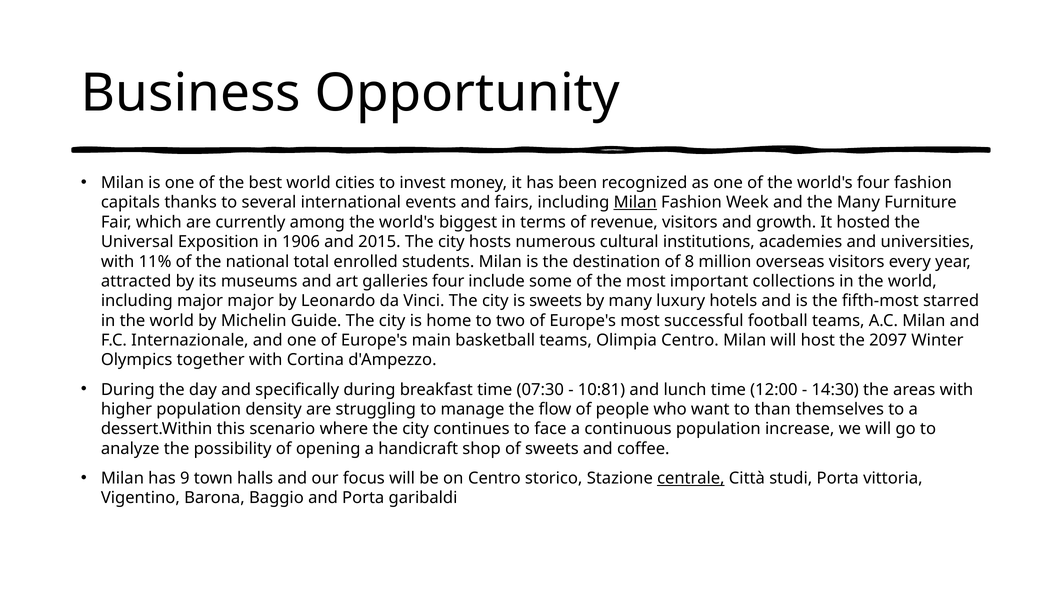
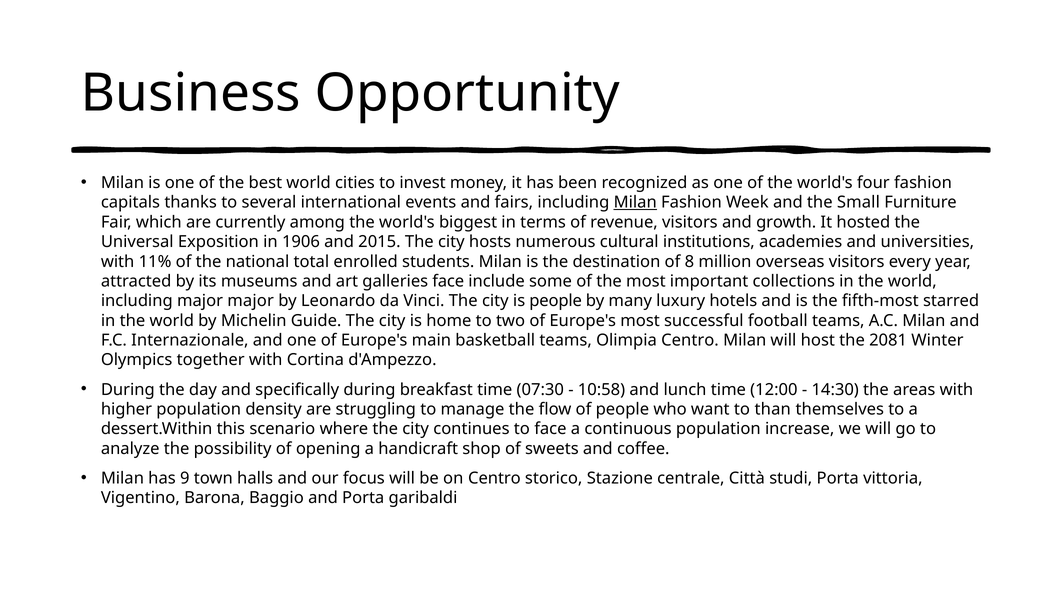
the Many: Many -> Small
galleries four: four -> face
is sweets: sweets -> people
2097: 2097 -> 2081
10:81: 10:81 -> 10:58
centrale underline: present -> none
